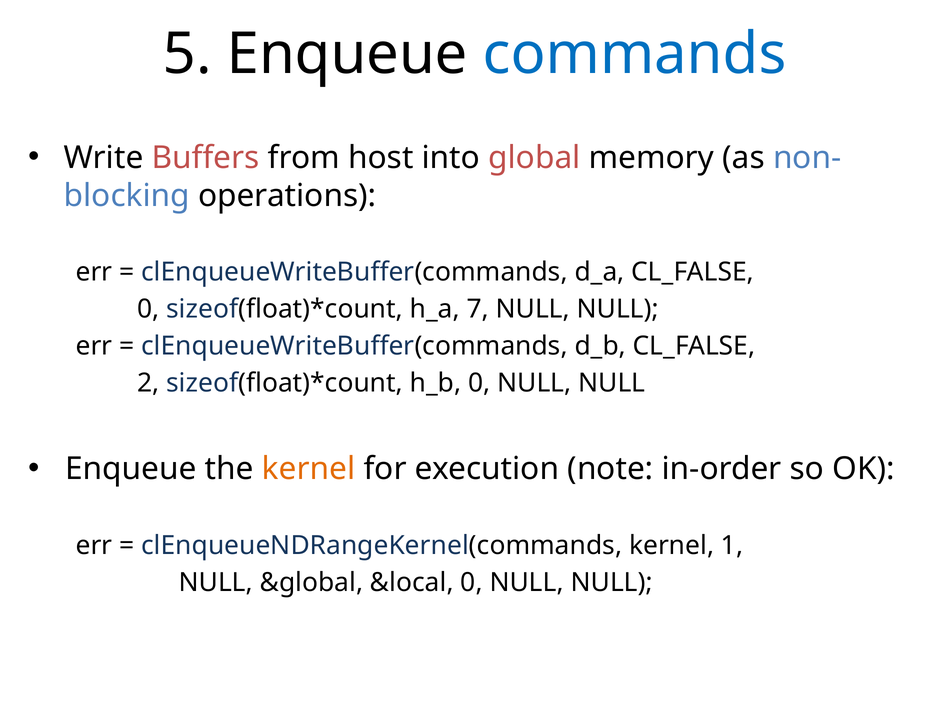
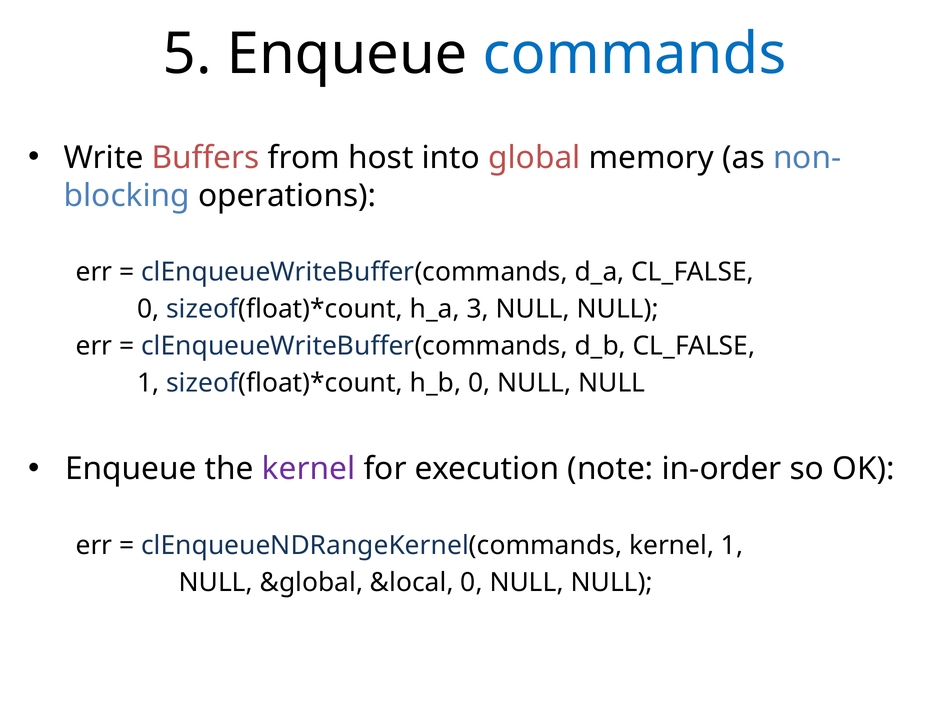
7: 7 -> 3
2 at (148, 383): 2 -> 1
kernel at (309, 469) colour: orange -> purple
